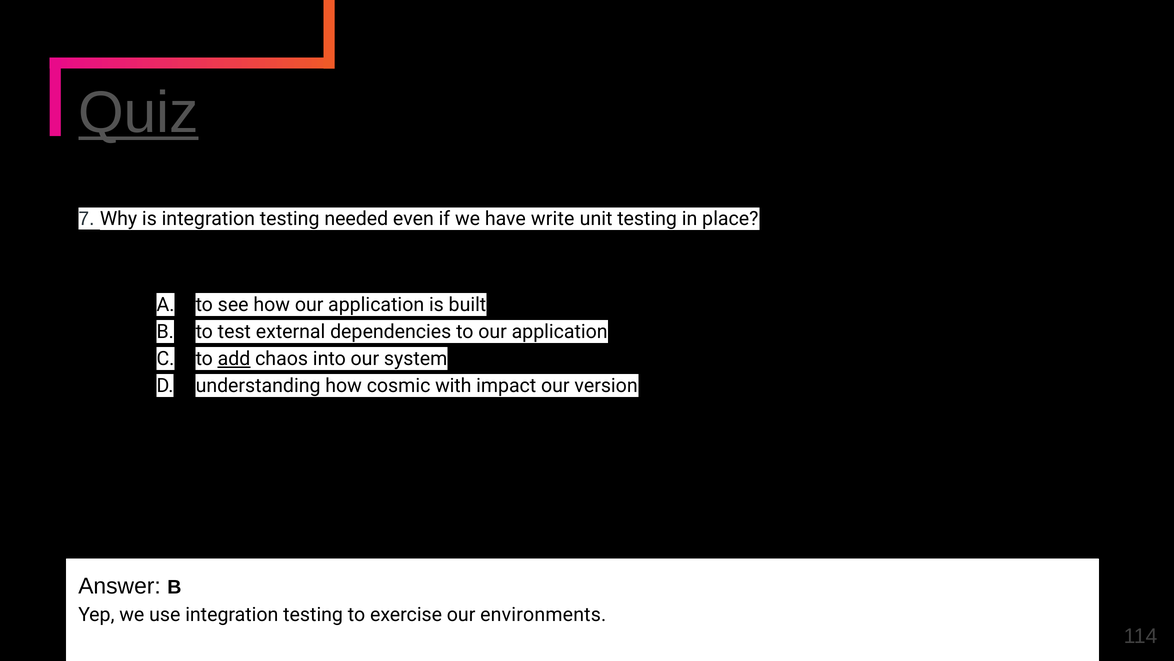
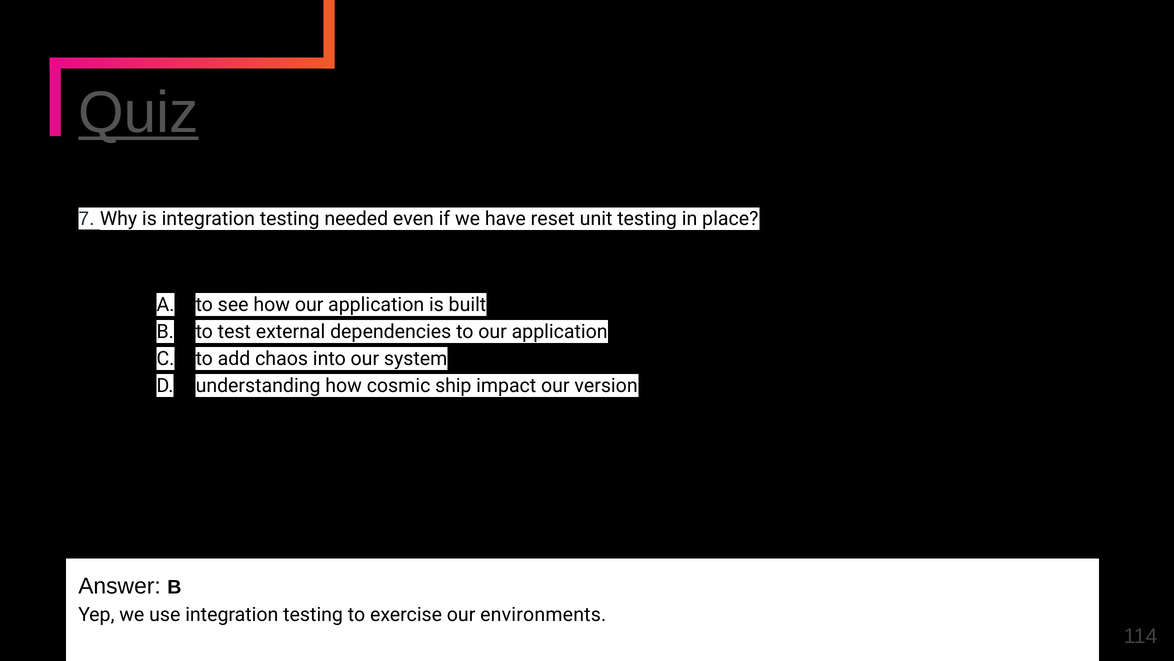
write: write -> reset
add underline: present -> none
with: with -> ship
